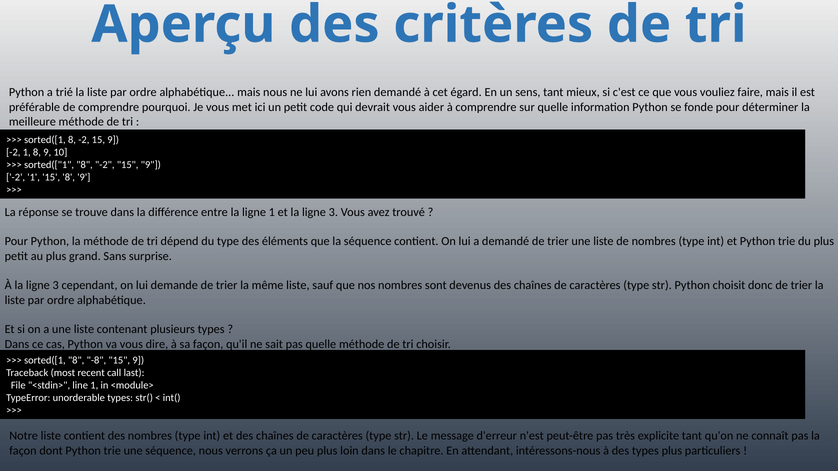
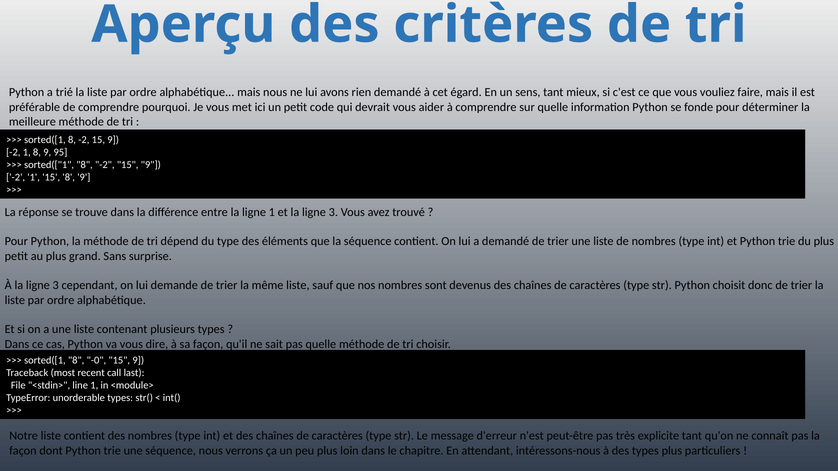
10: 10 -> 95
-8: -8 -> -0
